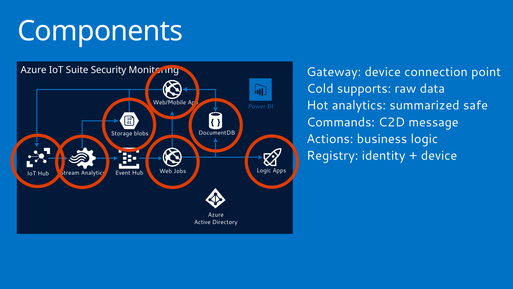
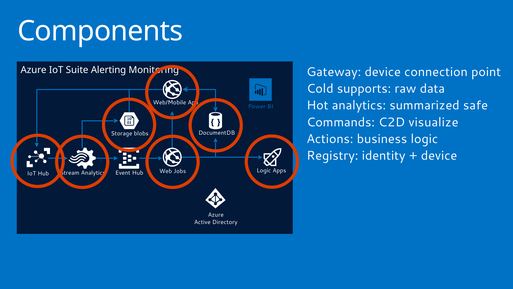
Security: Security -> Alerting
message: message -> visualize
